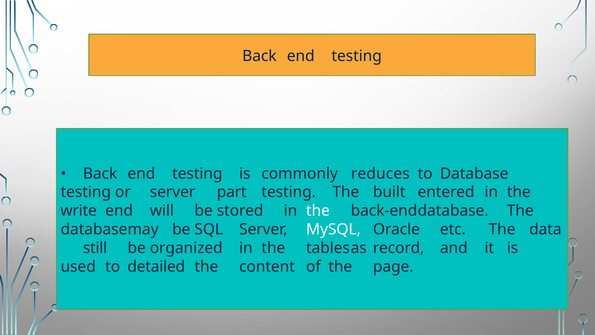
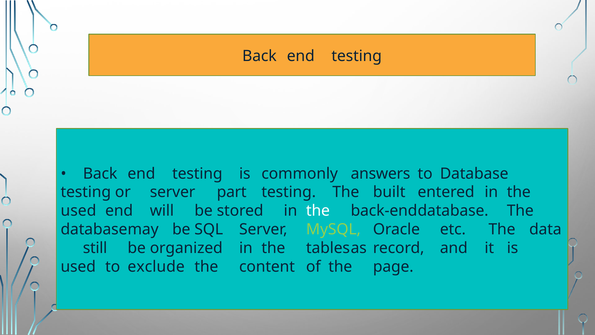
reduces: reduces -> answers
write at (79, 211): write -> used
MySQL colour: white -> light green
detailed: detailed -> exclude
